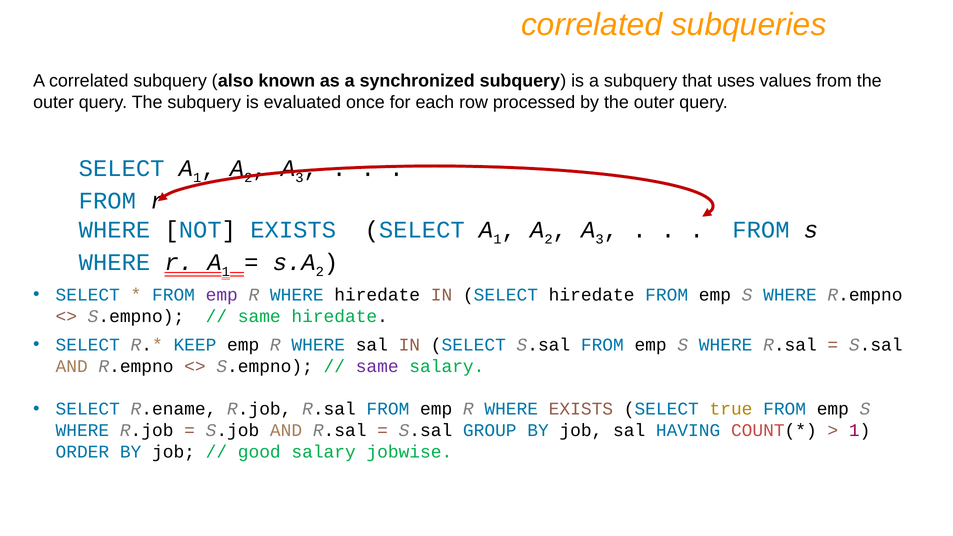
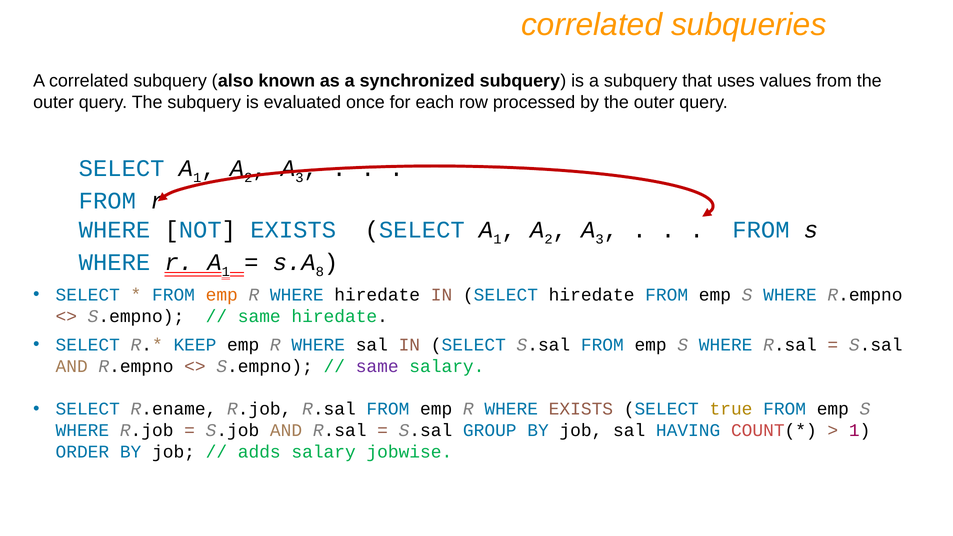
2 at (320, 272): 2 -> 8
emp at (222, 295) colour: purple -> orange
good: good -> adds
